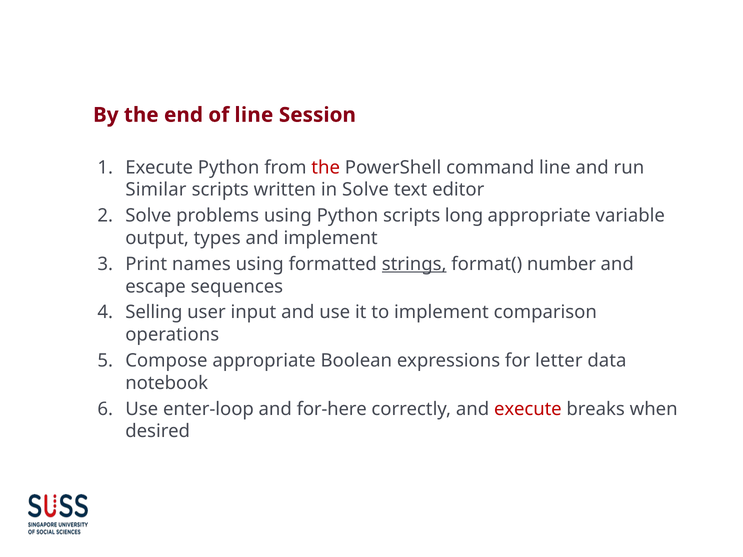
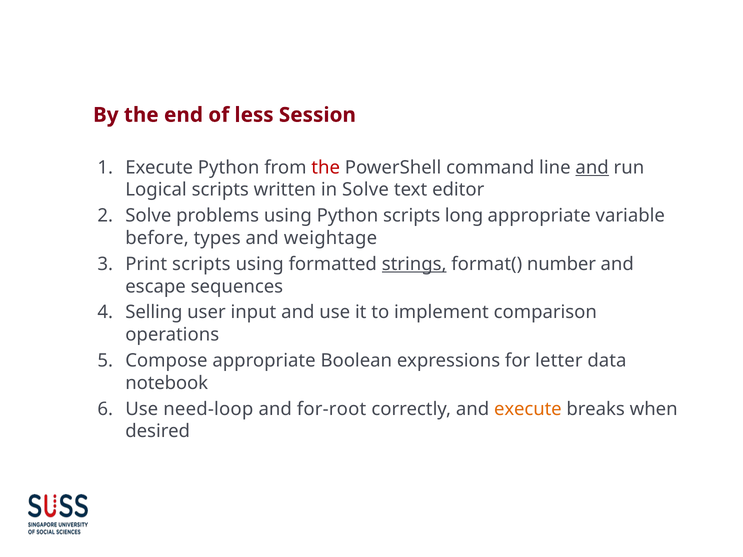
of line: line -> less
and at (592, 168) underline: none -> present
Similar: Similar -> Logical
output: output -> before
and implement: implement -> weightage
Print names: names -> scripts
enter-loop: enter-loop -> need-loop
for-here: for-here -> for-root
execute at (528, 409) colour: red -> orange
